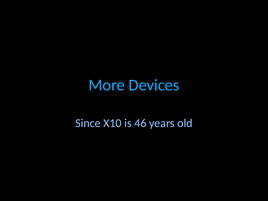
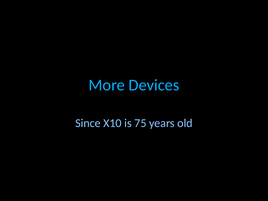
46: 46 -> 75
